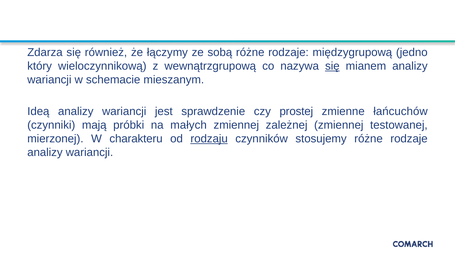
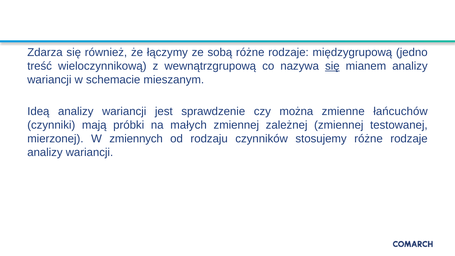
który: który -> treść
prostej: prostej -> można
charakteru: charakteru -> zmiennych
rodzaju underline: present -> none
